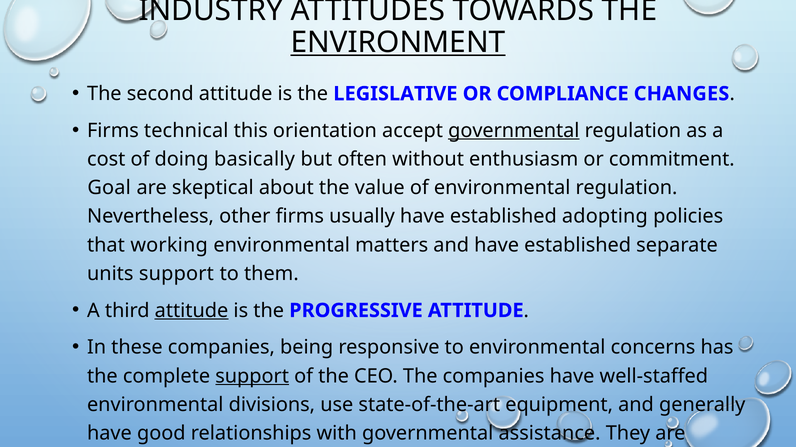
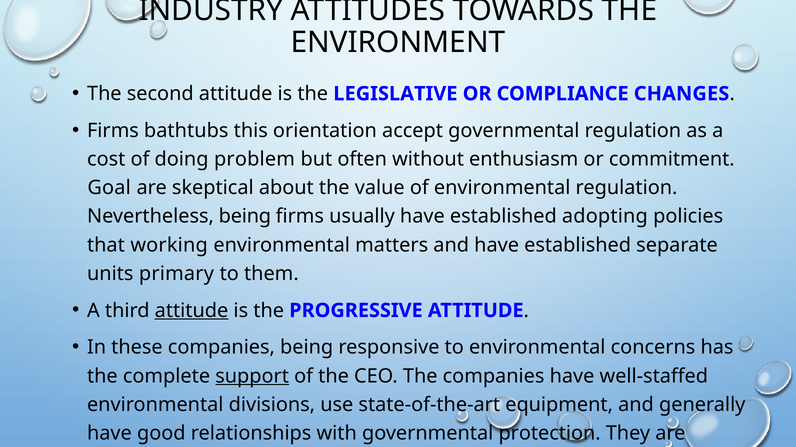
ENVIRONMENT underline: present -> none
technical: technical -> bathtubs
governmental at (514, 131) underline: present -> none
basically: basically -> problem
Nevertheless other: other -> being
units support: support -> primary
governmental assistance: assistance -> protection
